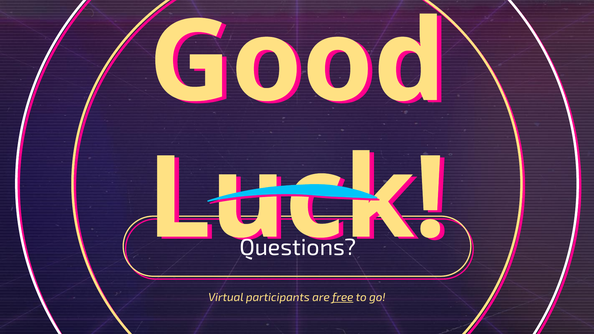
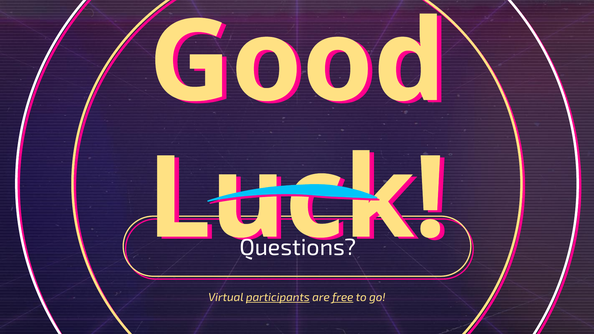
participants underline: none -> present
